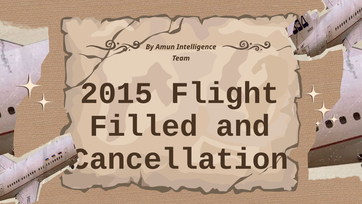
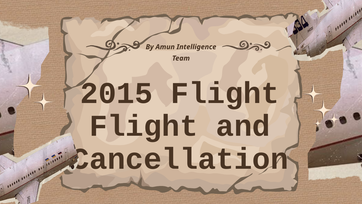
Filled at (144, 126): Filled -> Flight
